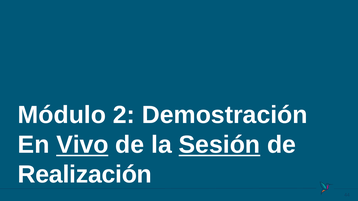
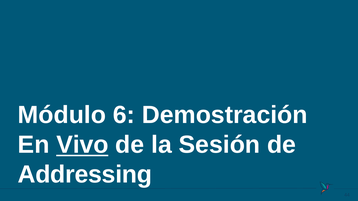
2: 2 -> 6
Sesión underline: present -> none
Realización: Realización -> Addressing
